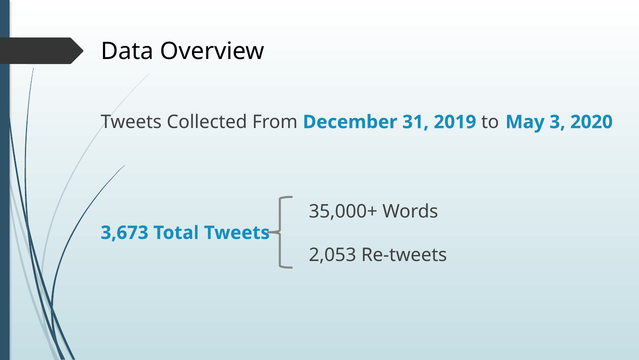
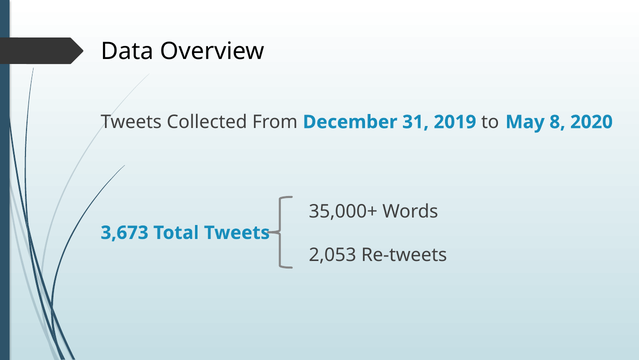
3: 3 -> 8
